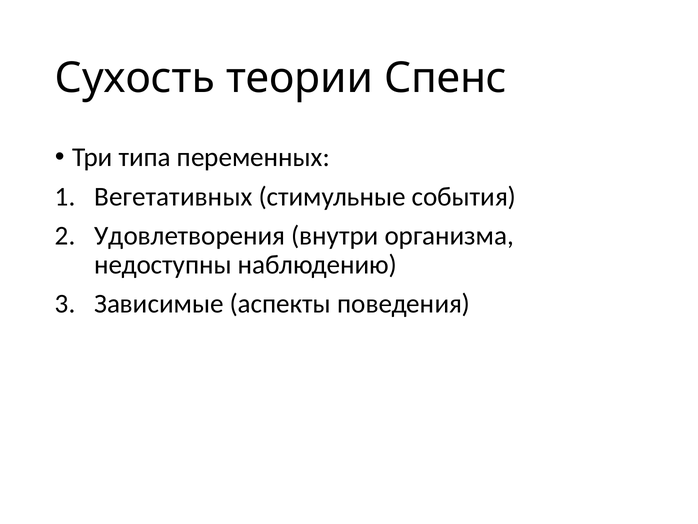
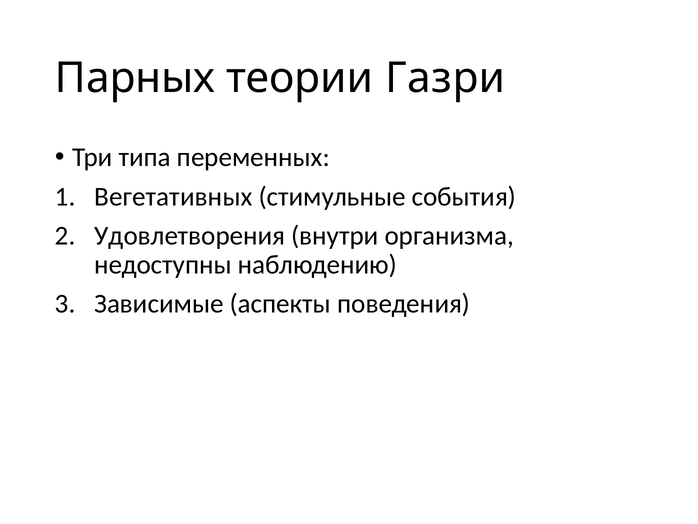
Сухость: Сухость -> Парных
Спенс: Спенс -> Газри
